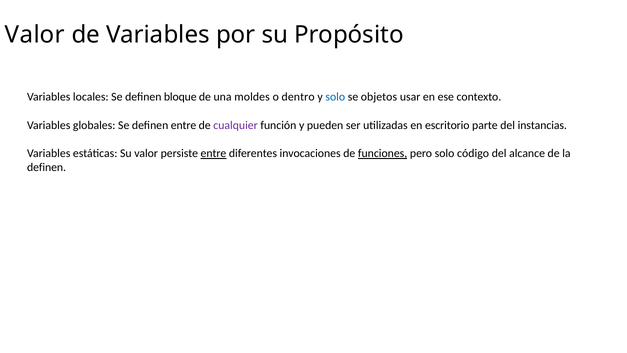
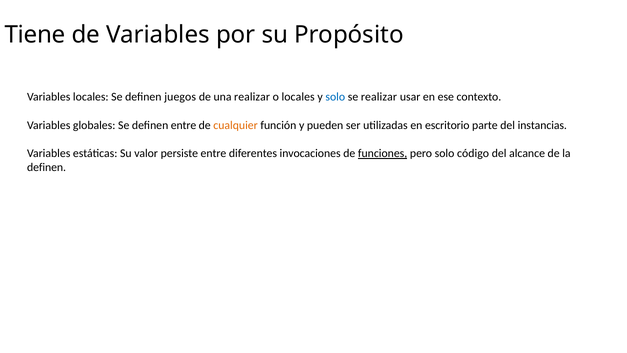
Valor at (35, 34): Valor -> Tiene
bloque: bloque -> juegos
una moldes: moldes -> realizar
o dentro: dentro -> locales
se objetos: objetos -> realizar
cualquier colour: purple -> orange
entre at (213, 153) underline: present -> none
